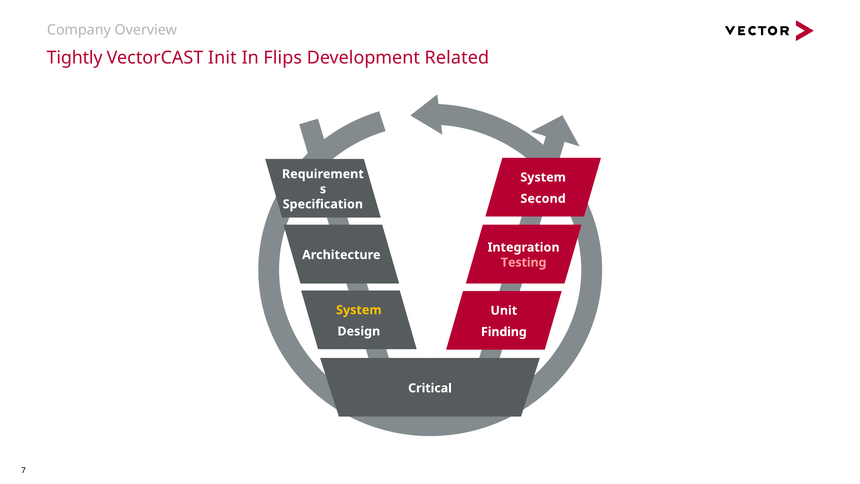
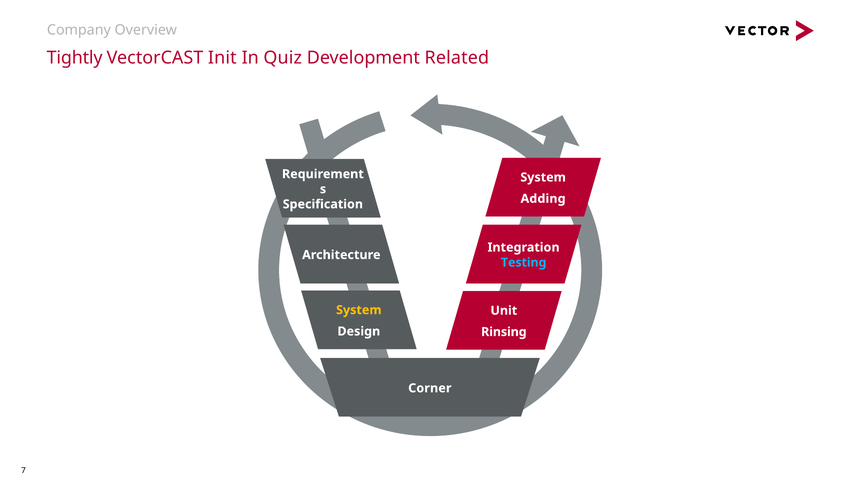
Flips: Flips -> Quiz
Second: Second -> Adding
Testing colour: pink -> light blue
Finding: Finding -> Rinsing
Critical: Critical -> Corner
